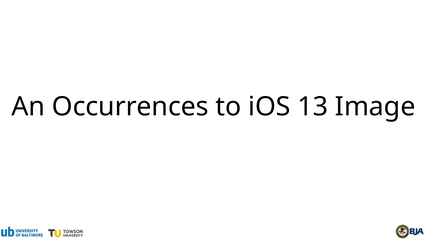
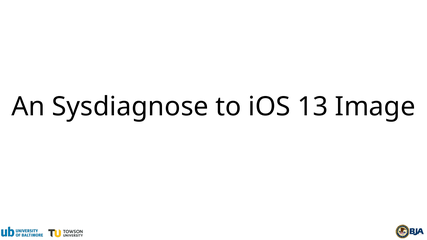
Occurrences: Occurrences -> Sysdiagnose
